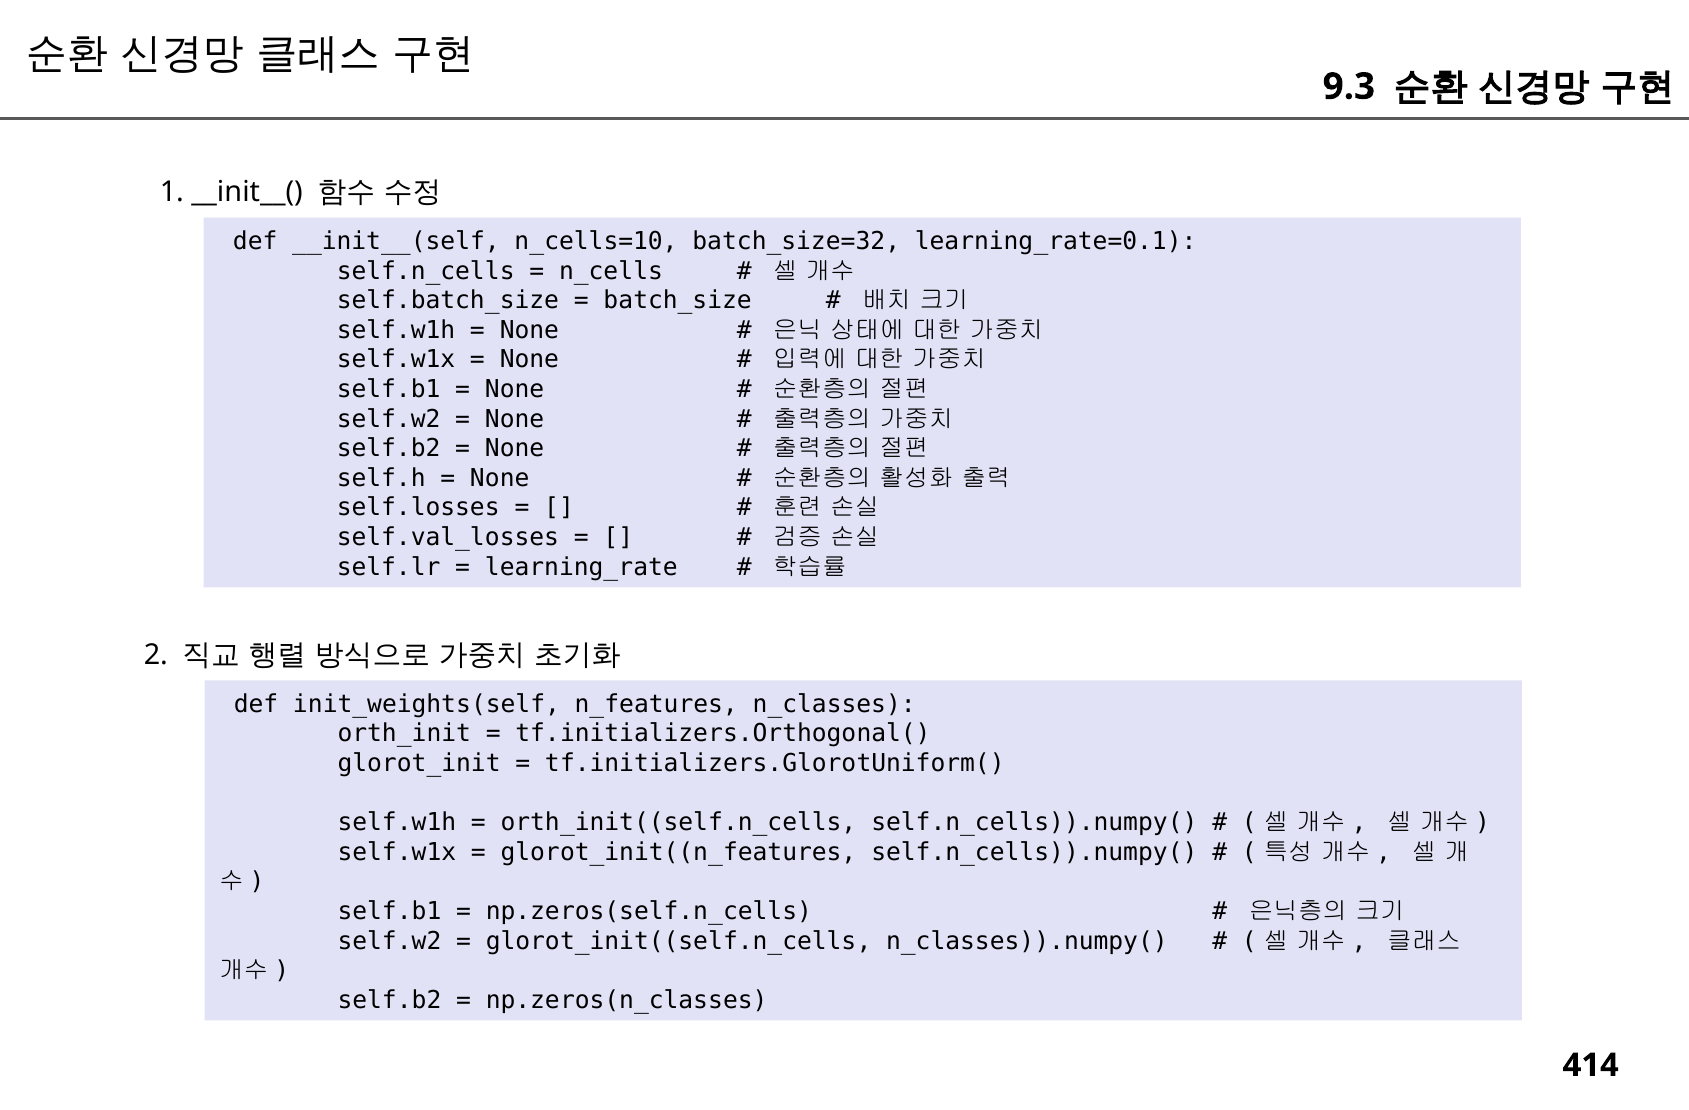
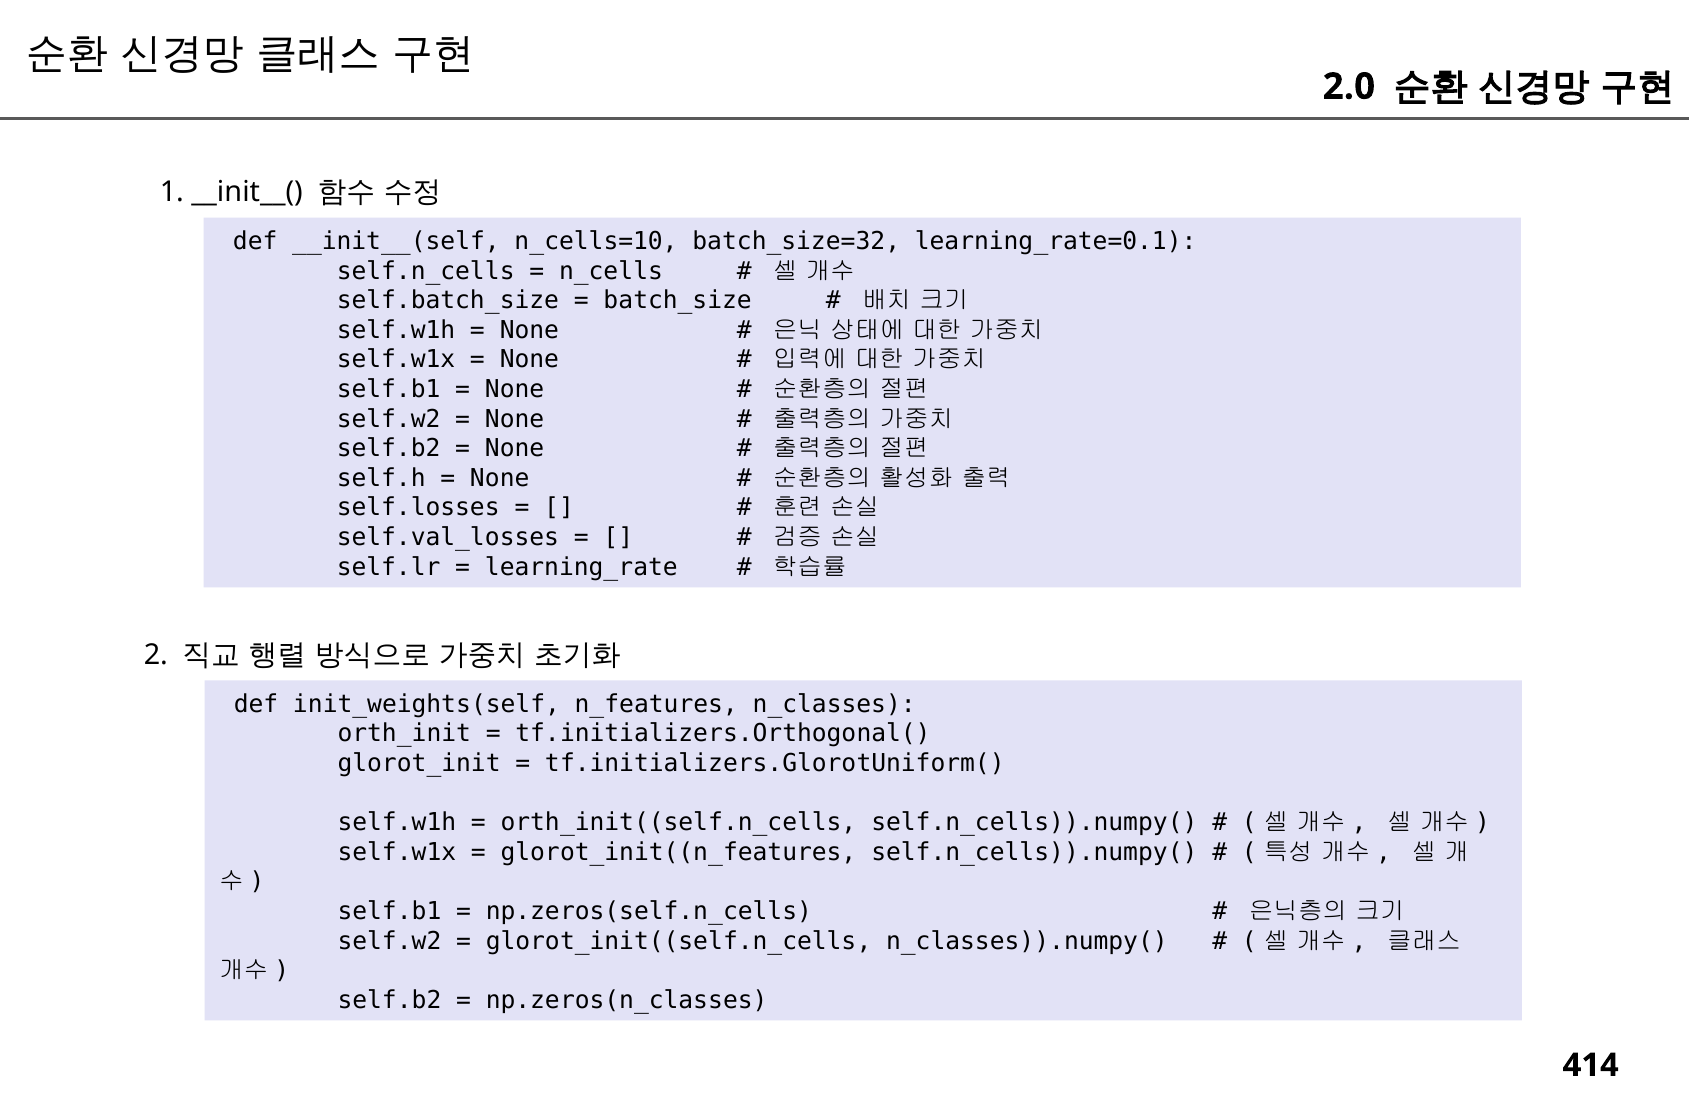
9.3: 9.3 -> 2.0
